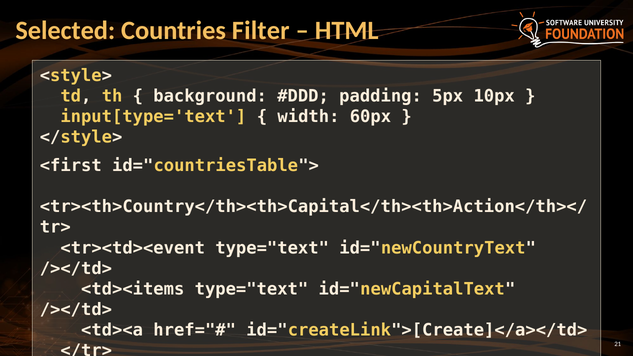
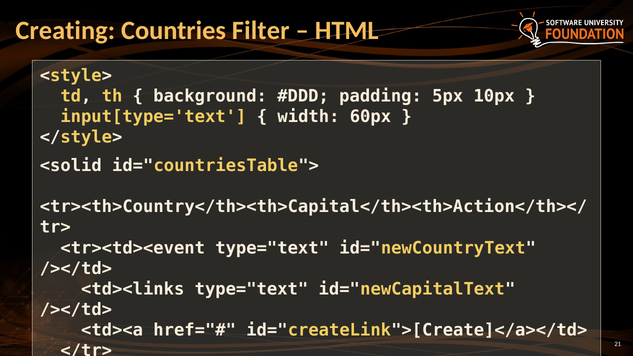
Selected: Selected -> Creating
<first: <first -> <solid
<td><items: <td><items -> <td><links
